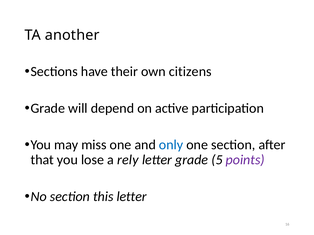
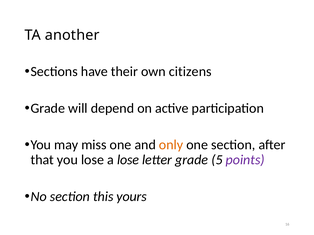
only colour: blue -> orange
a rely: rely -> lose
this letter: letter -> yours
